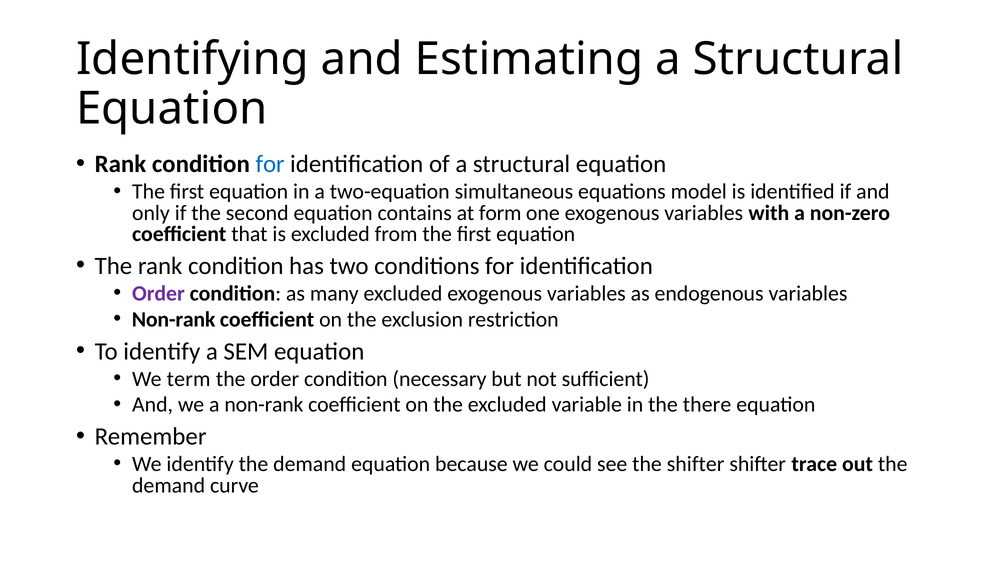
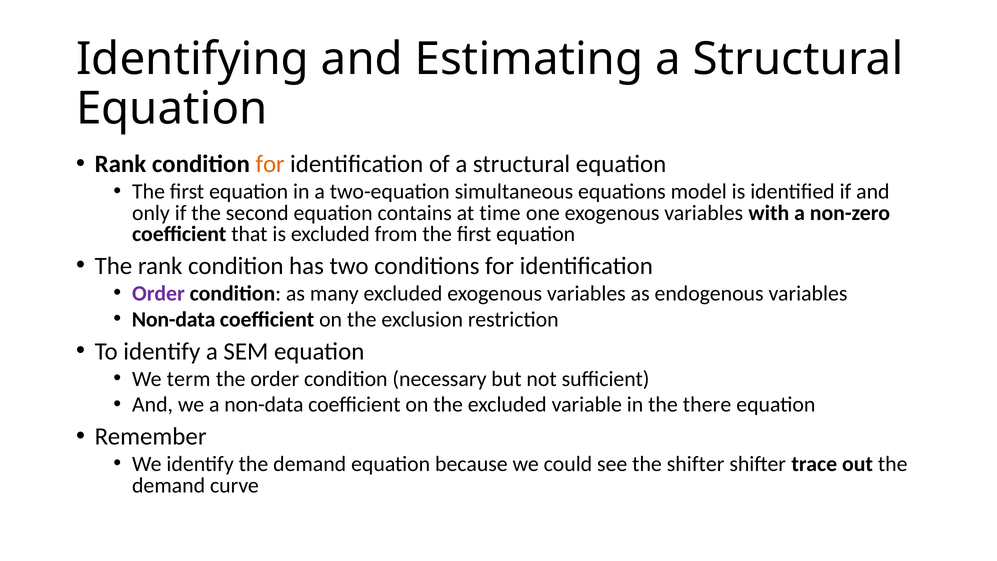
for at (270, 164) colour: blue -> orange
form: form -> time
Non-rank at (174, 319): Non-rank -> Non-data
a non-rank: non-rank -> non-data
